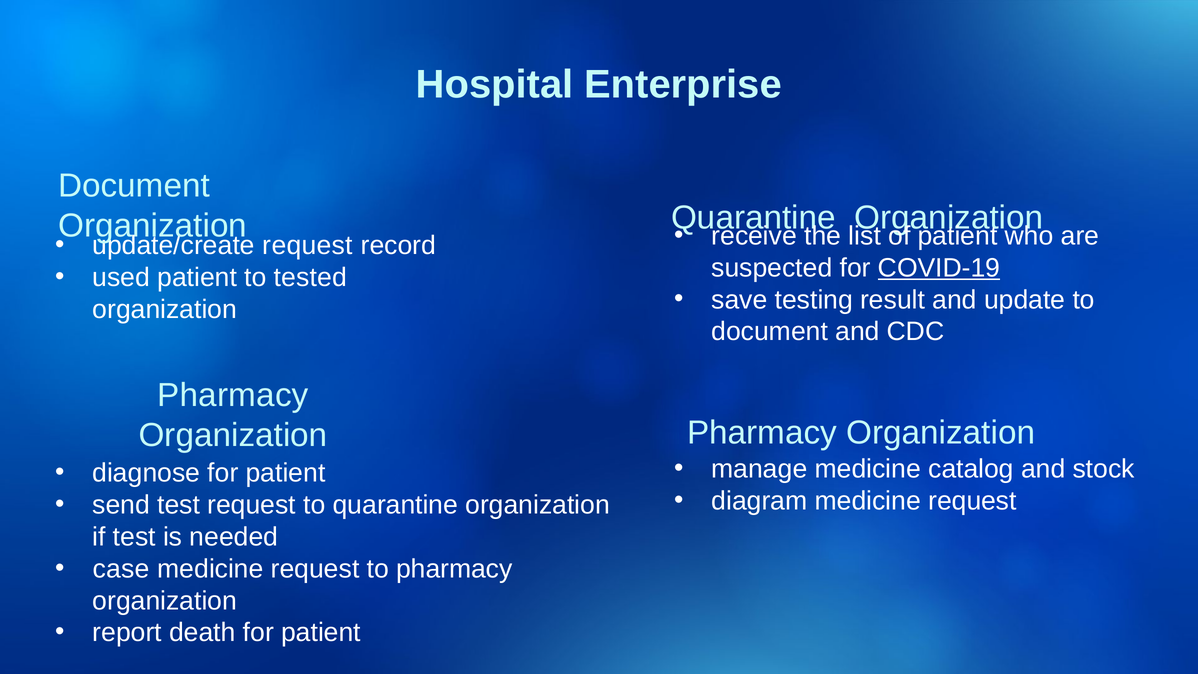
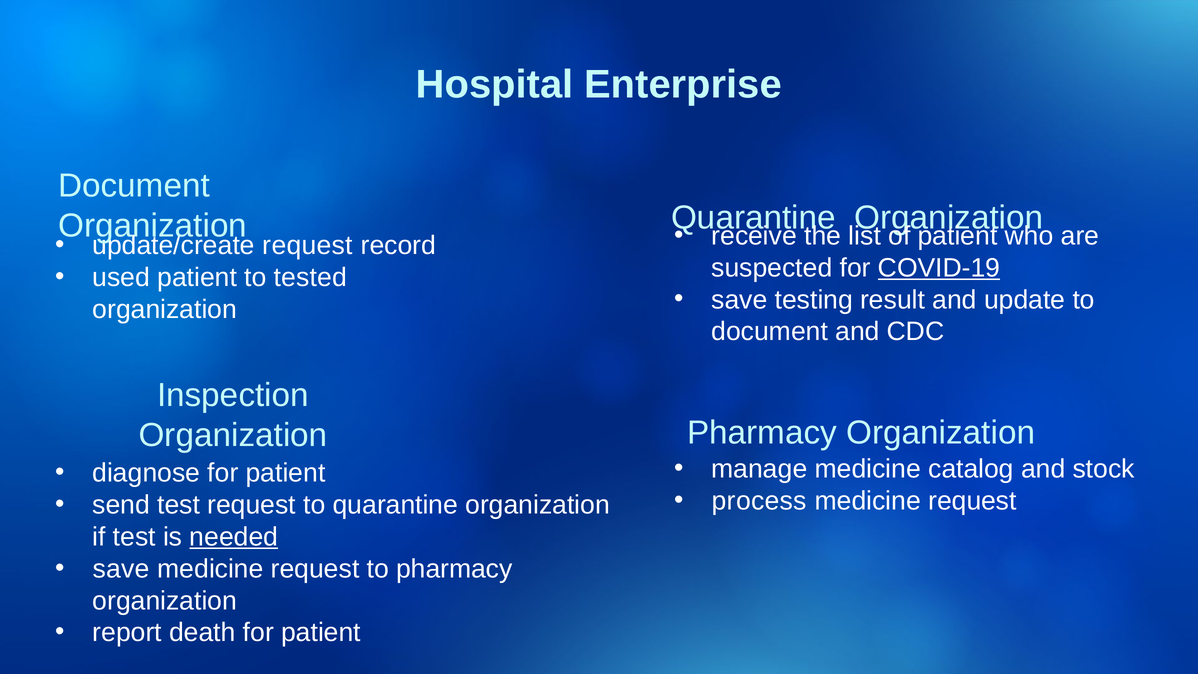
Pharmacy at (233, 395): Pharmacy -> Inspection
diagram: diagram -> process
needed underline: none -> present
case at (121, 569): case -> save
